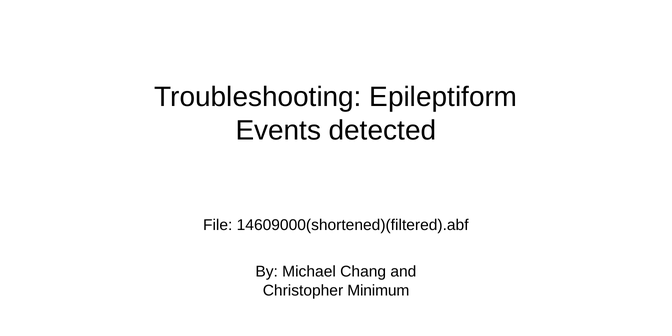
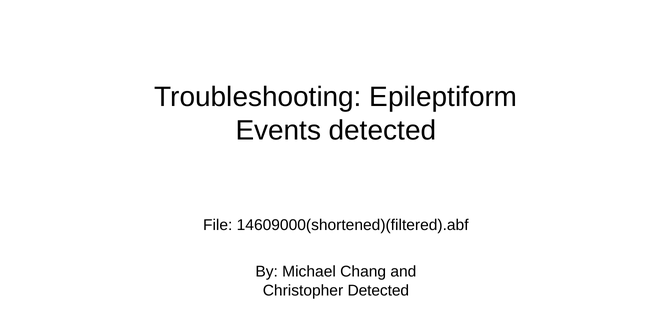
Christopher Minimum: Minimum -> Detected
